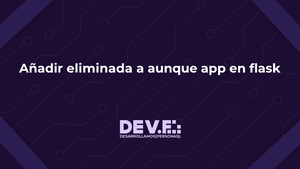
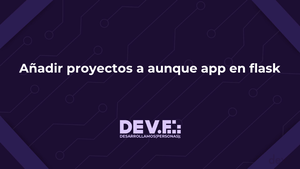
eliminada: eliminada -> proyectos
